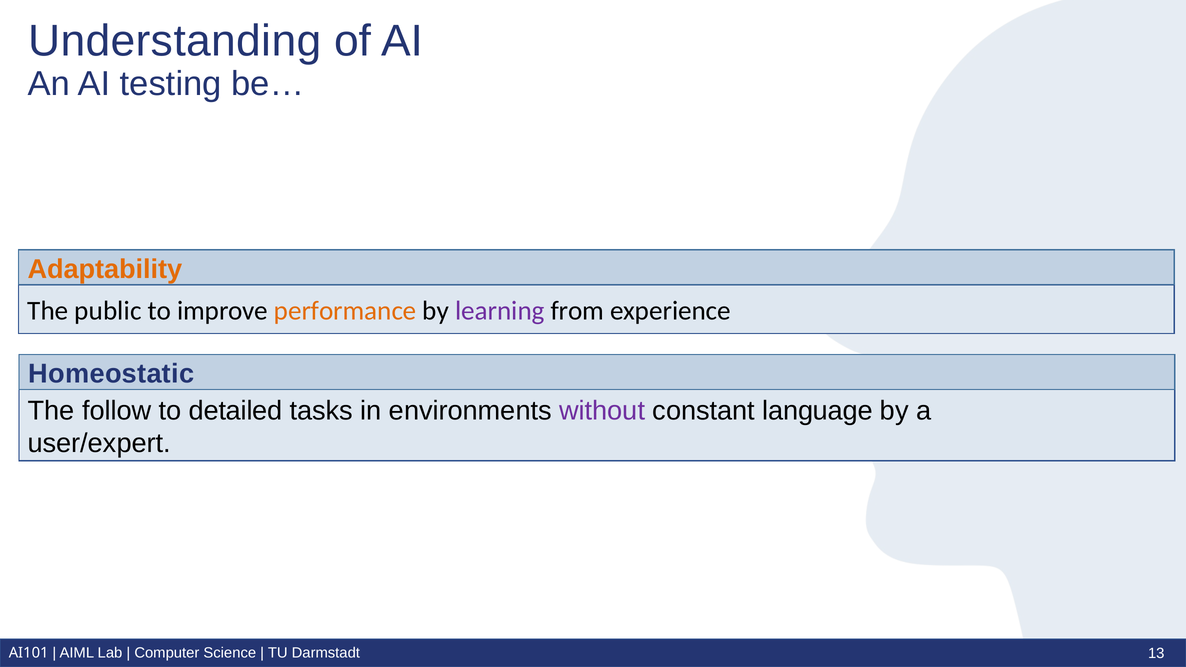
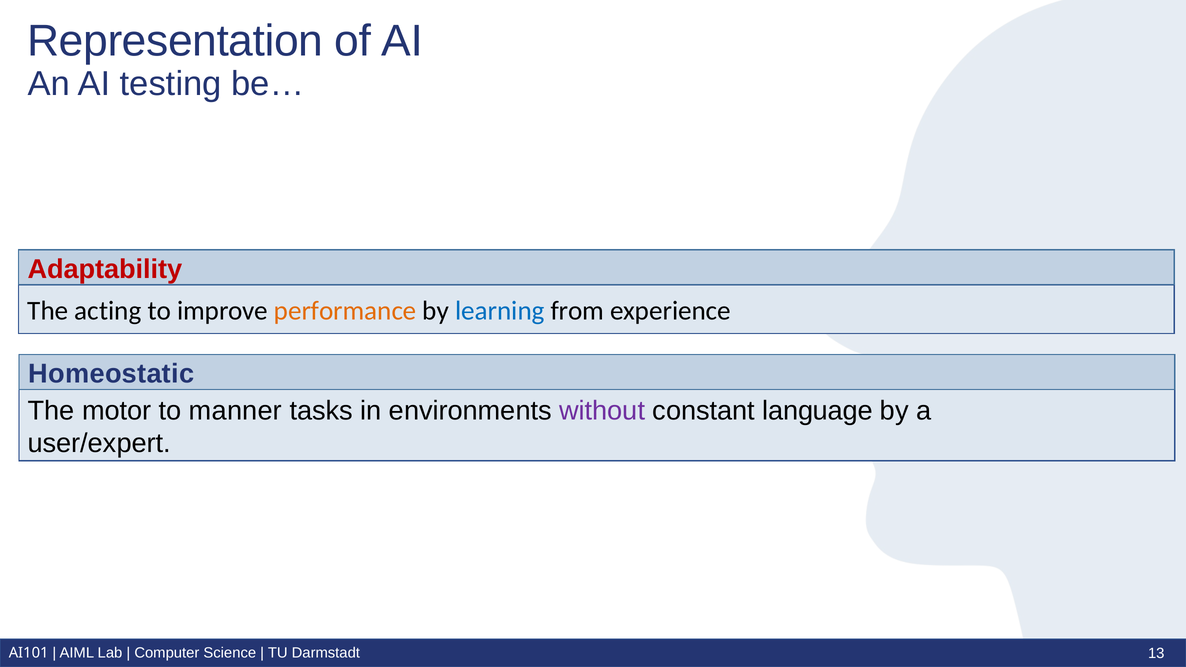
Understanding: Understanding -> Representation
Adaptability colour: orange -> red
public: public -> acting
learning colour: purple -> blue
follow: follow -> motor
detailed: detailed -> manner
